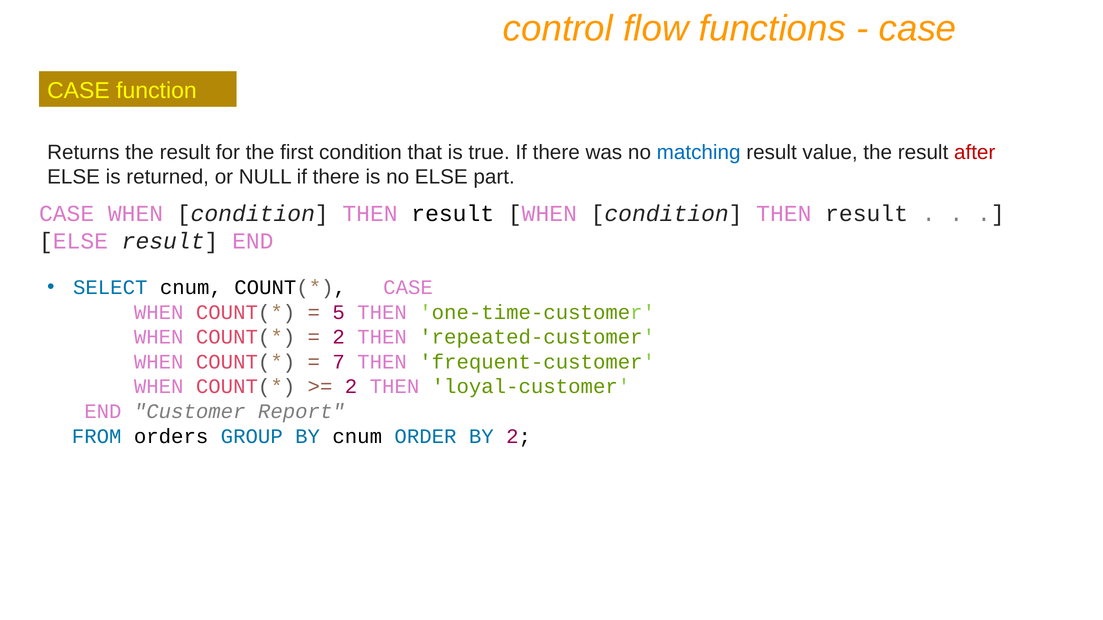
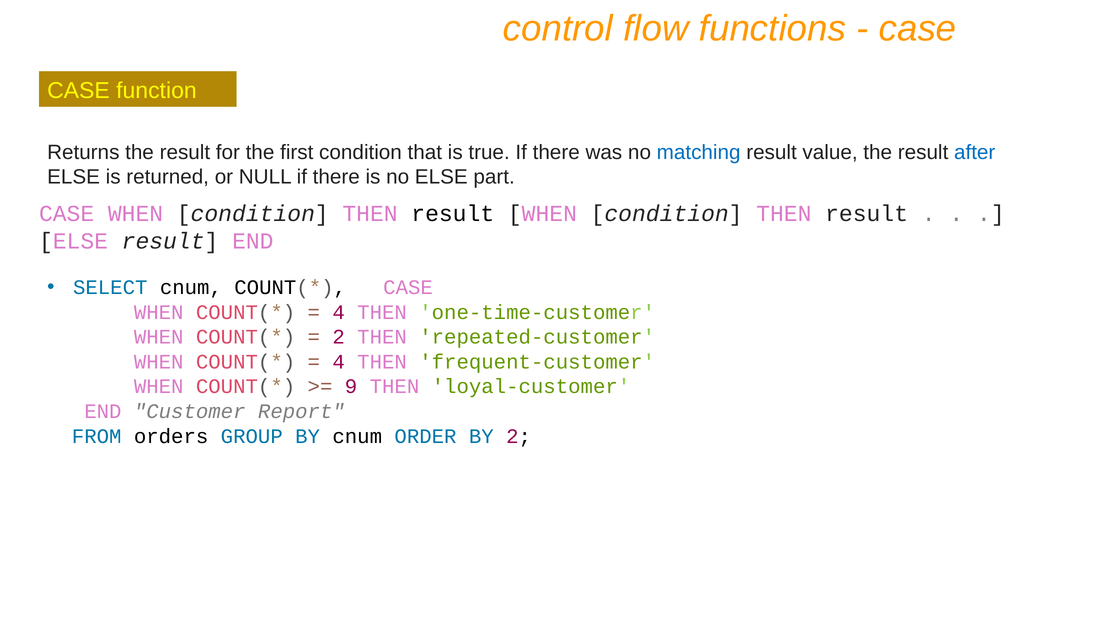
after colour: red -> blue
5 at (339, 312): 5 -> 4
7 at (339, 362): 7 -> 4
2 at (351, 387): 2 -> 9
